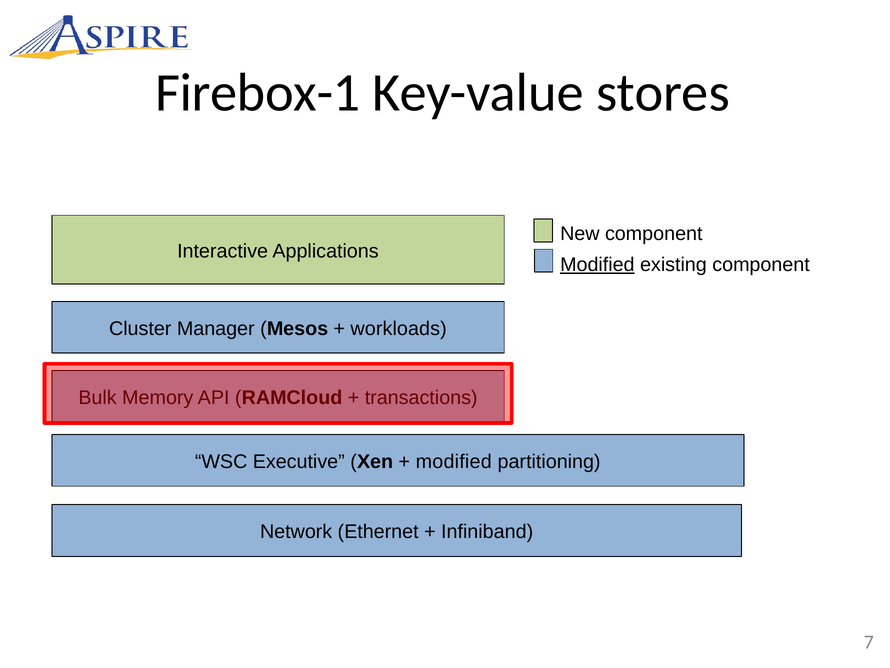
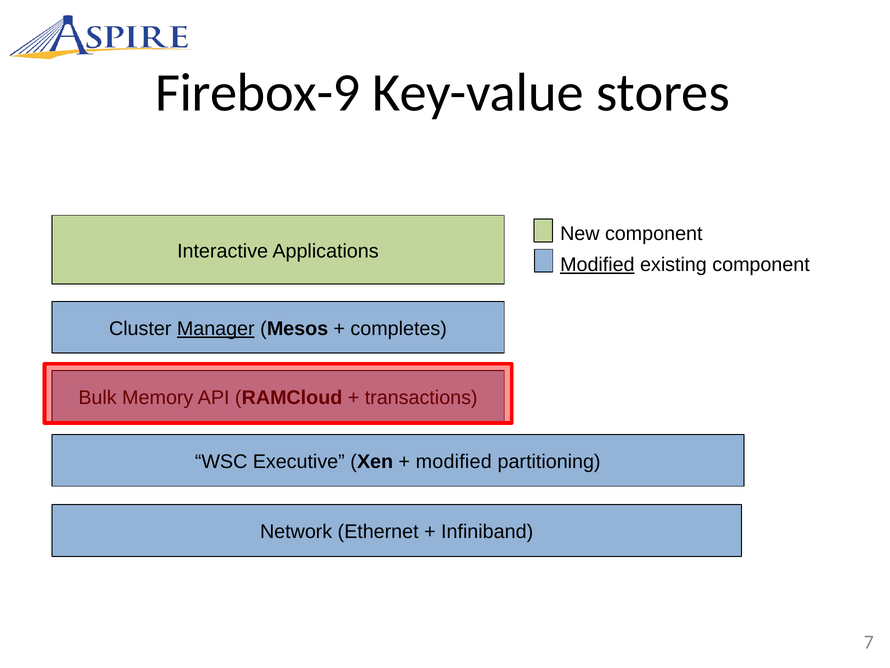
Firebox-1: Firebox-1 -> Firebox-9
Manager underline: none -> present
workloads: workloads -> completes
